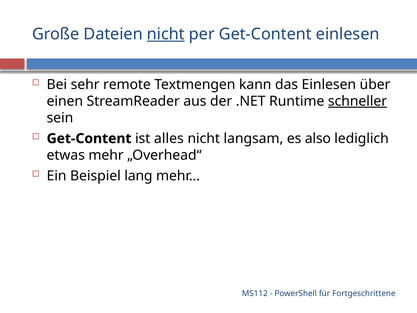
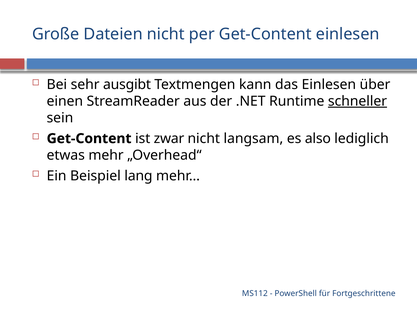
nicht at (166, 34) underline: present -> none
remote: remote -> ausgibt
alles: alles -> zwar
